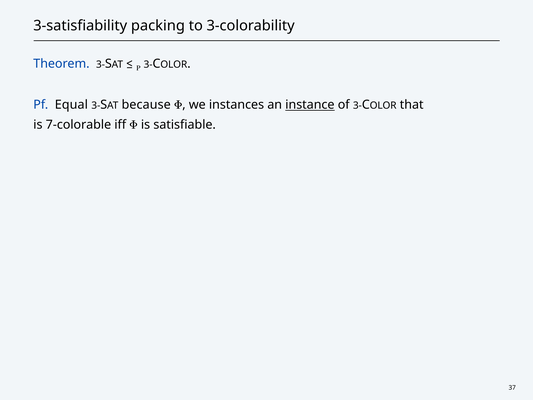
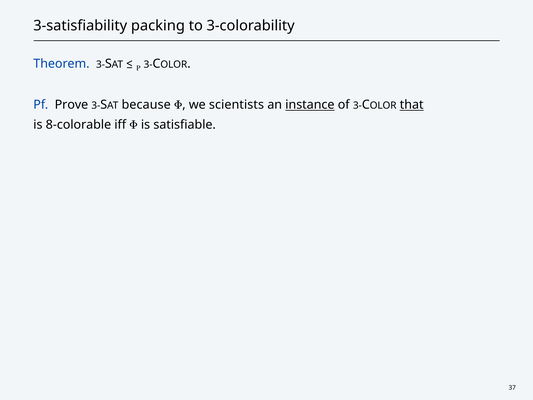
Equal: Equal -> Prove
instances: instances -> scientists
that underline: none -> present
7-colorable: 7-colorable -> 8-colorable
